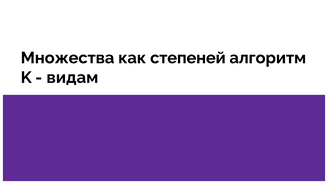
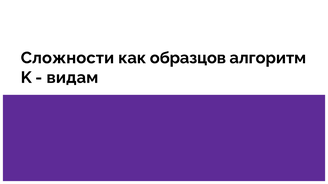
Множества: Множества -> Сложности
степеней: степеней -> образцов
